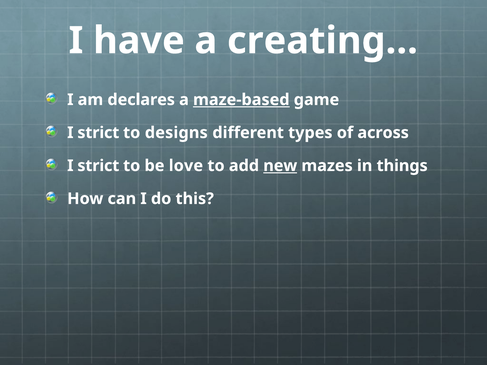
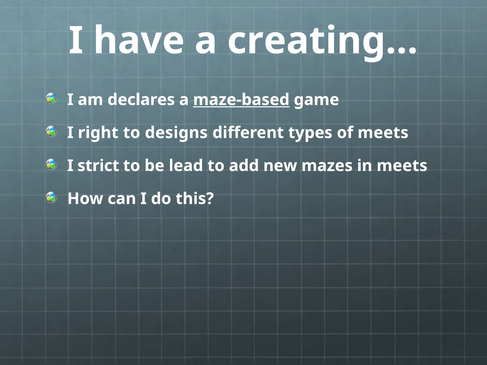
strict at (98, 133): strict -> right
of across: across -> meets
love: love -> lead
new underline: present -> none
in things: things -> meets
